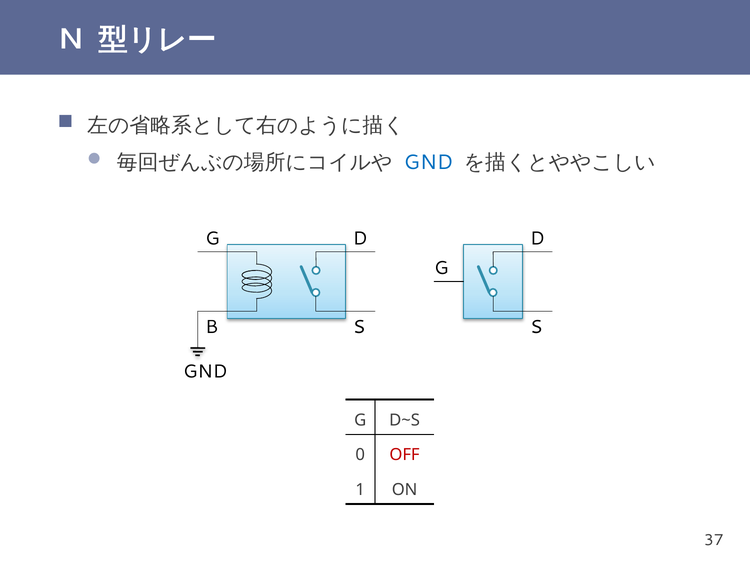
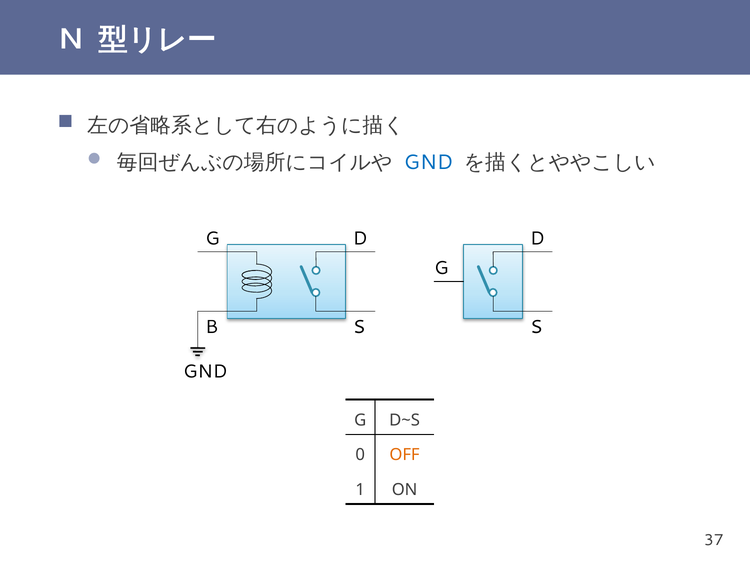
OFF colour: red -> orange
